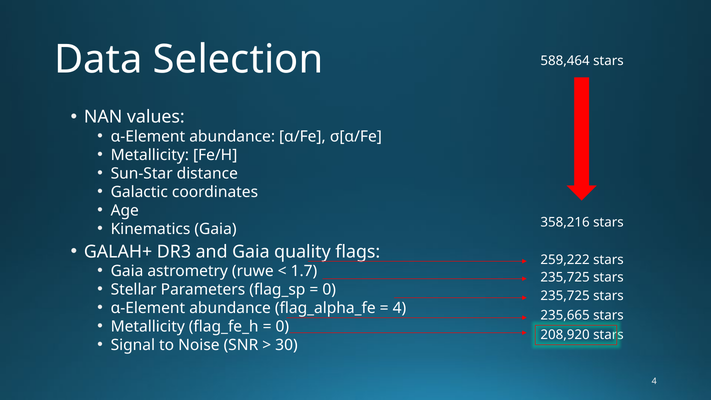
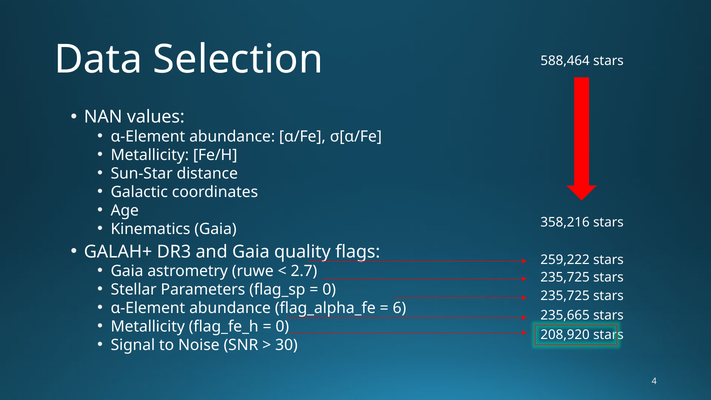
1.7: 1.7 -> 2.7
4 at (399, 308): 4 -> 6
